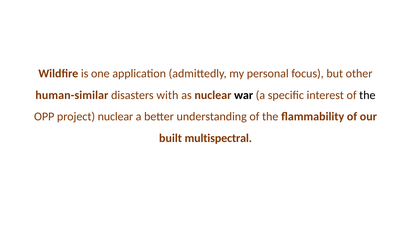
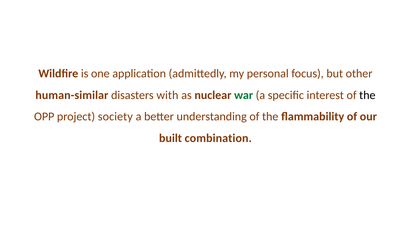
war colour: black -> green
project nuclear: nuclear -> society
multispectral: multispectral -> combination
